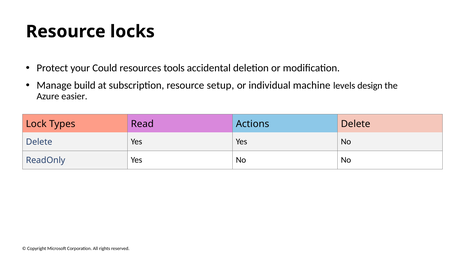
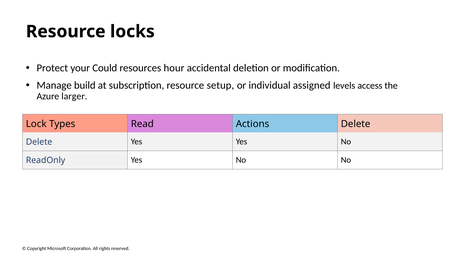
tools: tools -> hour
machine: machine -> assigned
design: design -> access
easier: easier -> larger
